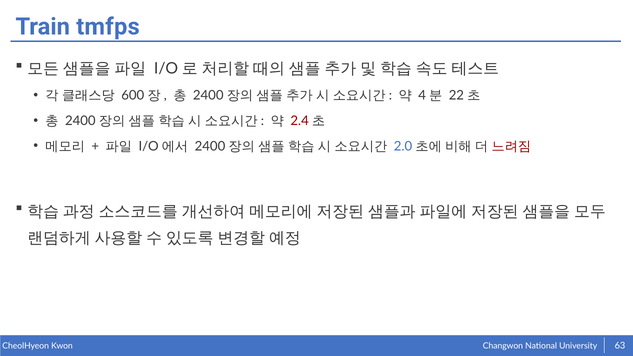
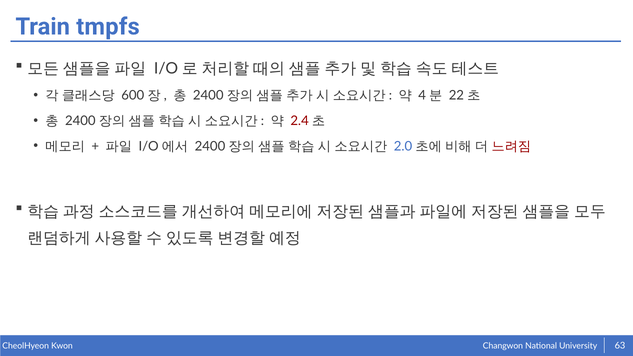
tmfps: tmfps -> tmpfs
